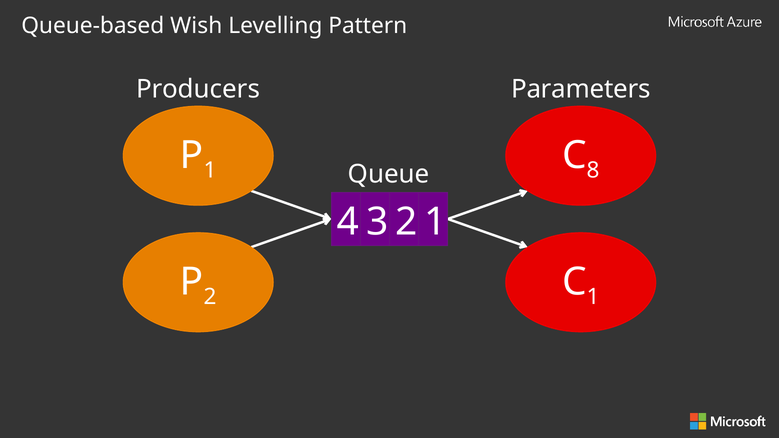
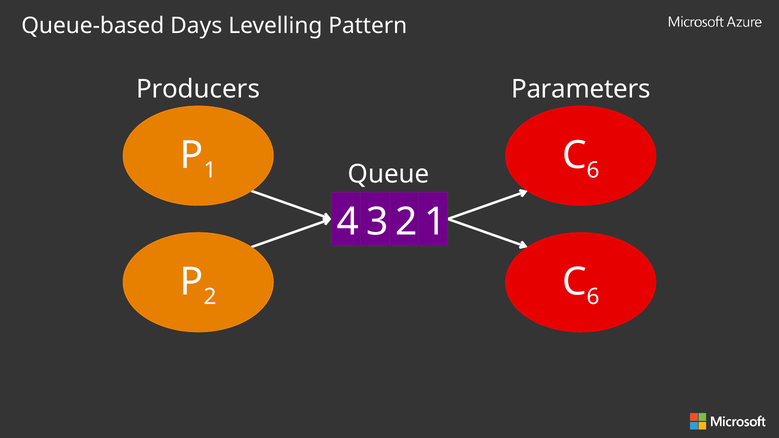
Wish: Wish -> Days
8 at (593, 170): 8 -> 6
1 at (593, 297): 1 -> 6
